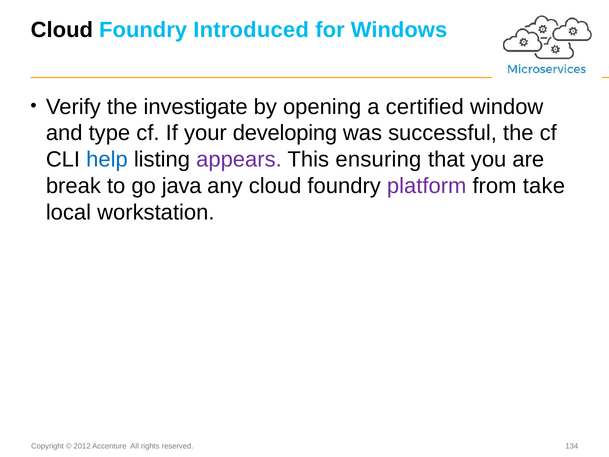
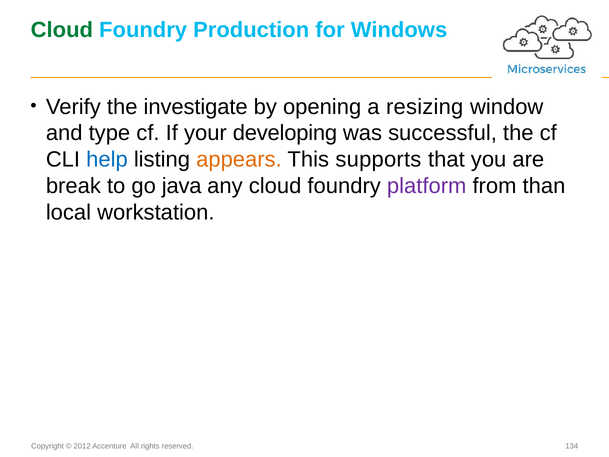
Cloud at (62, 30) colour: black -> green
Introduced: Introduced -> Production
certified: certified -> resizing
appears colour: purple -> orange
ensuring: ensuring -> supports
take: take -> than
